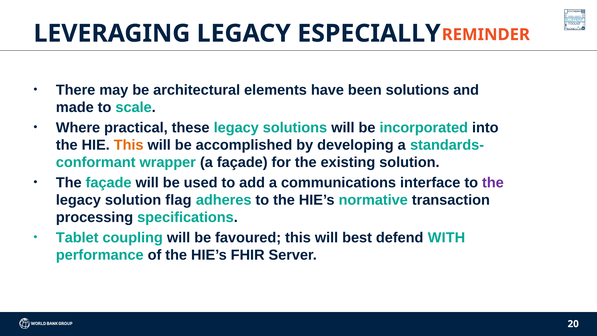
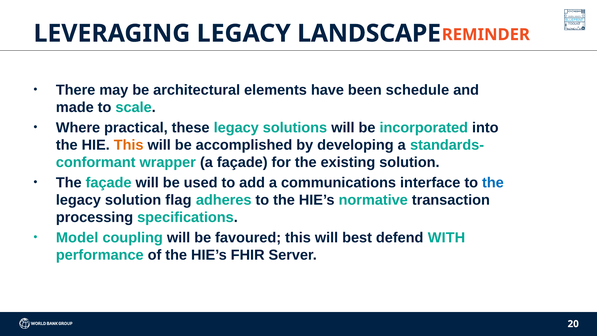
ESPECIALLY: ESPECIALLY -> LANDSCAPE
been solutions: solutions -> schedule
the at (493, 183) colour: purple -> blue
Tablet: Tablet -> Model
